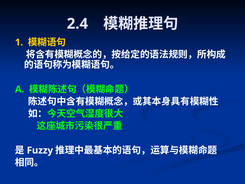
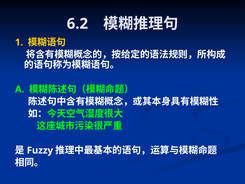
2.4: 2.4 -> 6.2
